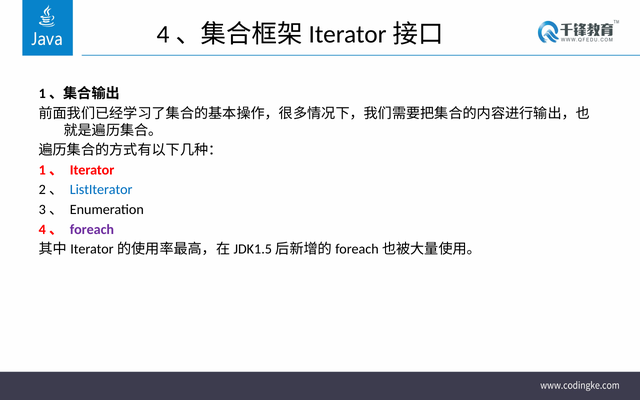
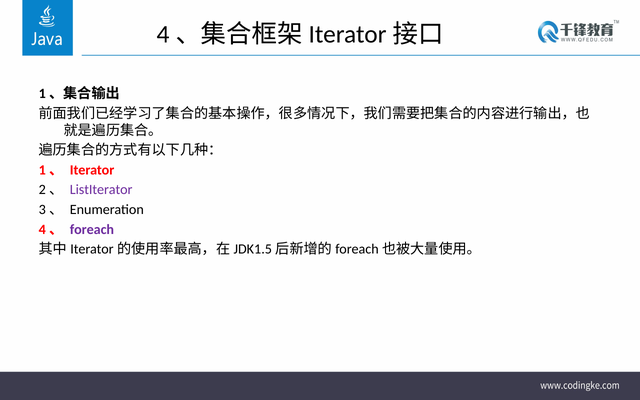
ListIterator colour: blue -> purple
